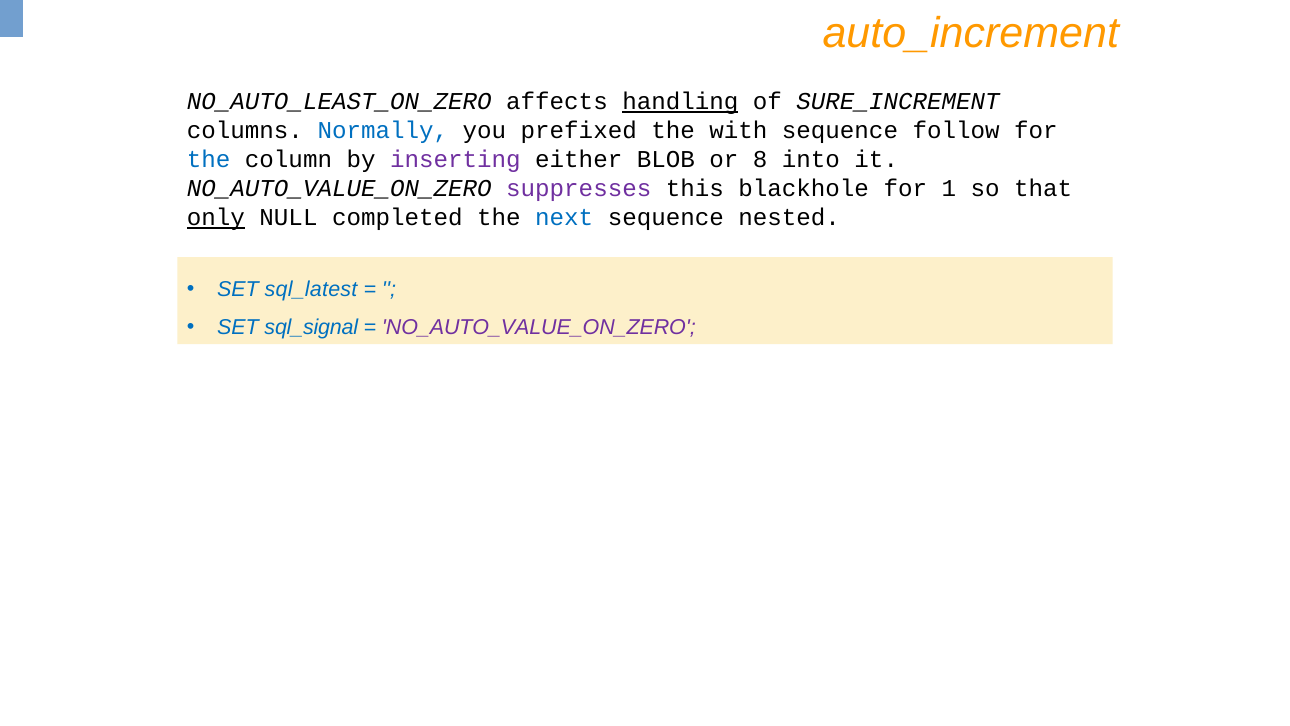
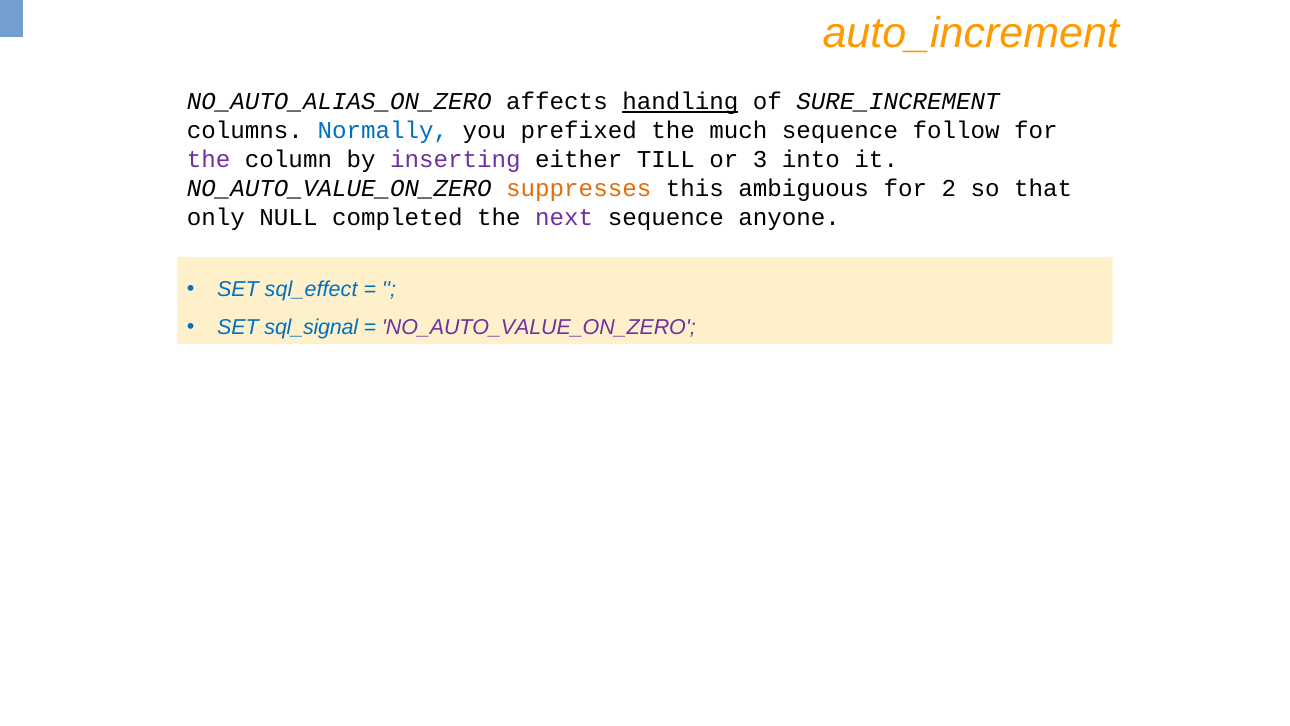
NO_AUTO_LEAST_ON_ZERO: NO_AUTO_LEAST_ON_ZERO -> NO_AUTO_ALIAS_ON_ZERO
with: with -> much
the at (209, 160) colour: blue -> purple
BLOB: BLOB -> TILL
8: 8 -> 3
suppresses colour: purple -> orange
blackhole: blackhole -> ambiguous
1: 1 -> 2
only underline: present -> none
next colour: blue -> purple
nested: nested -> anyone
sql_latest: sql_latest -> sql_effect
